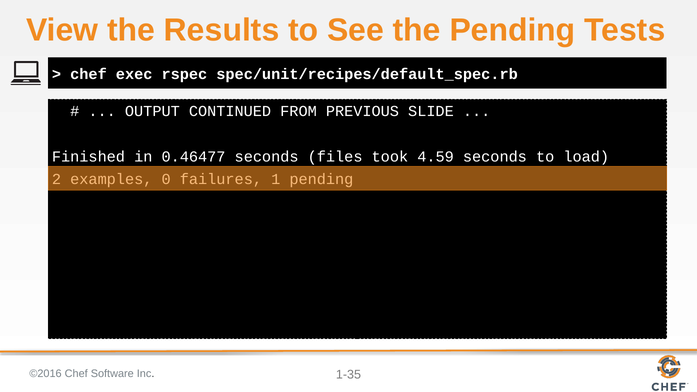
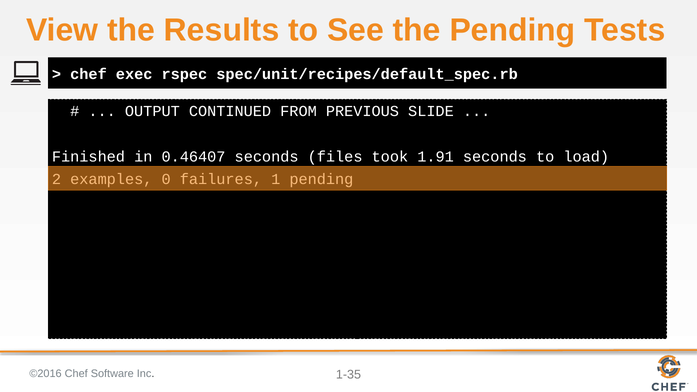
0.46477: 0.46477 -> 0.46407
4.59: 4.59 -> 1.91
